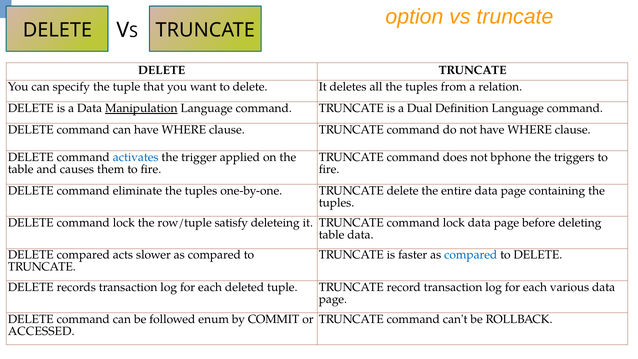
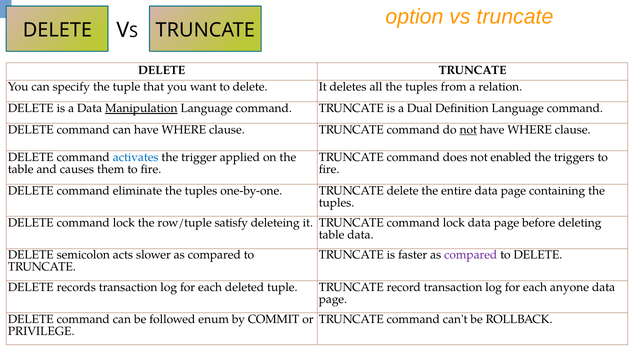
not at (468, 130) underline: none -> present
bphone: bphone -> enabled
DELETE compared: compared -> semicolon
compared at (471, 255) colour: blue -> purple
various: various -> anyone
ACCESSED: ACCESSED -> PRIVILEGE
